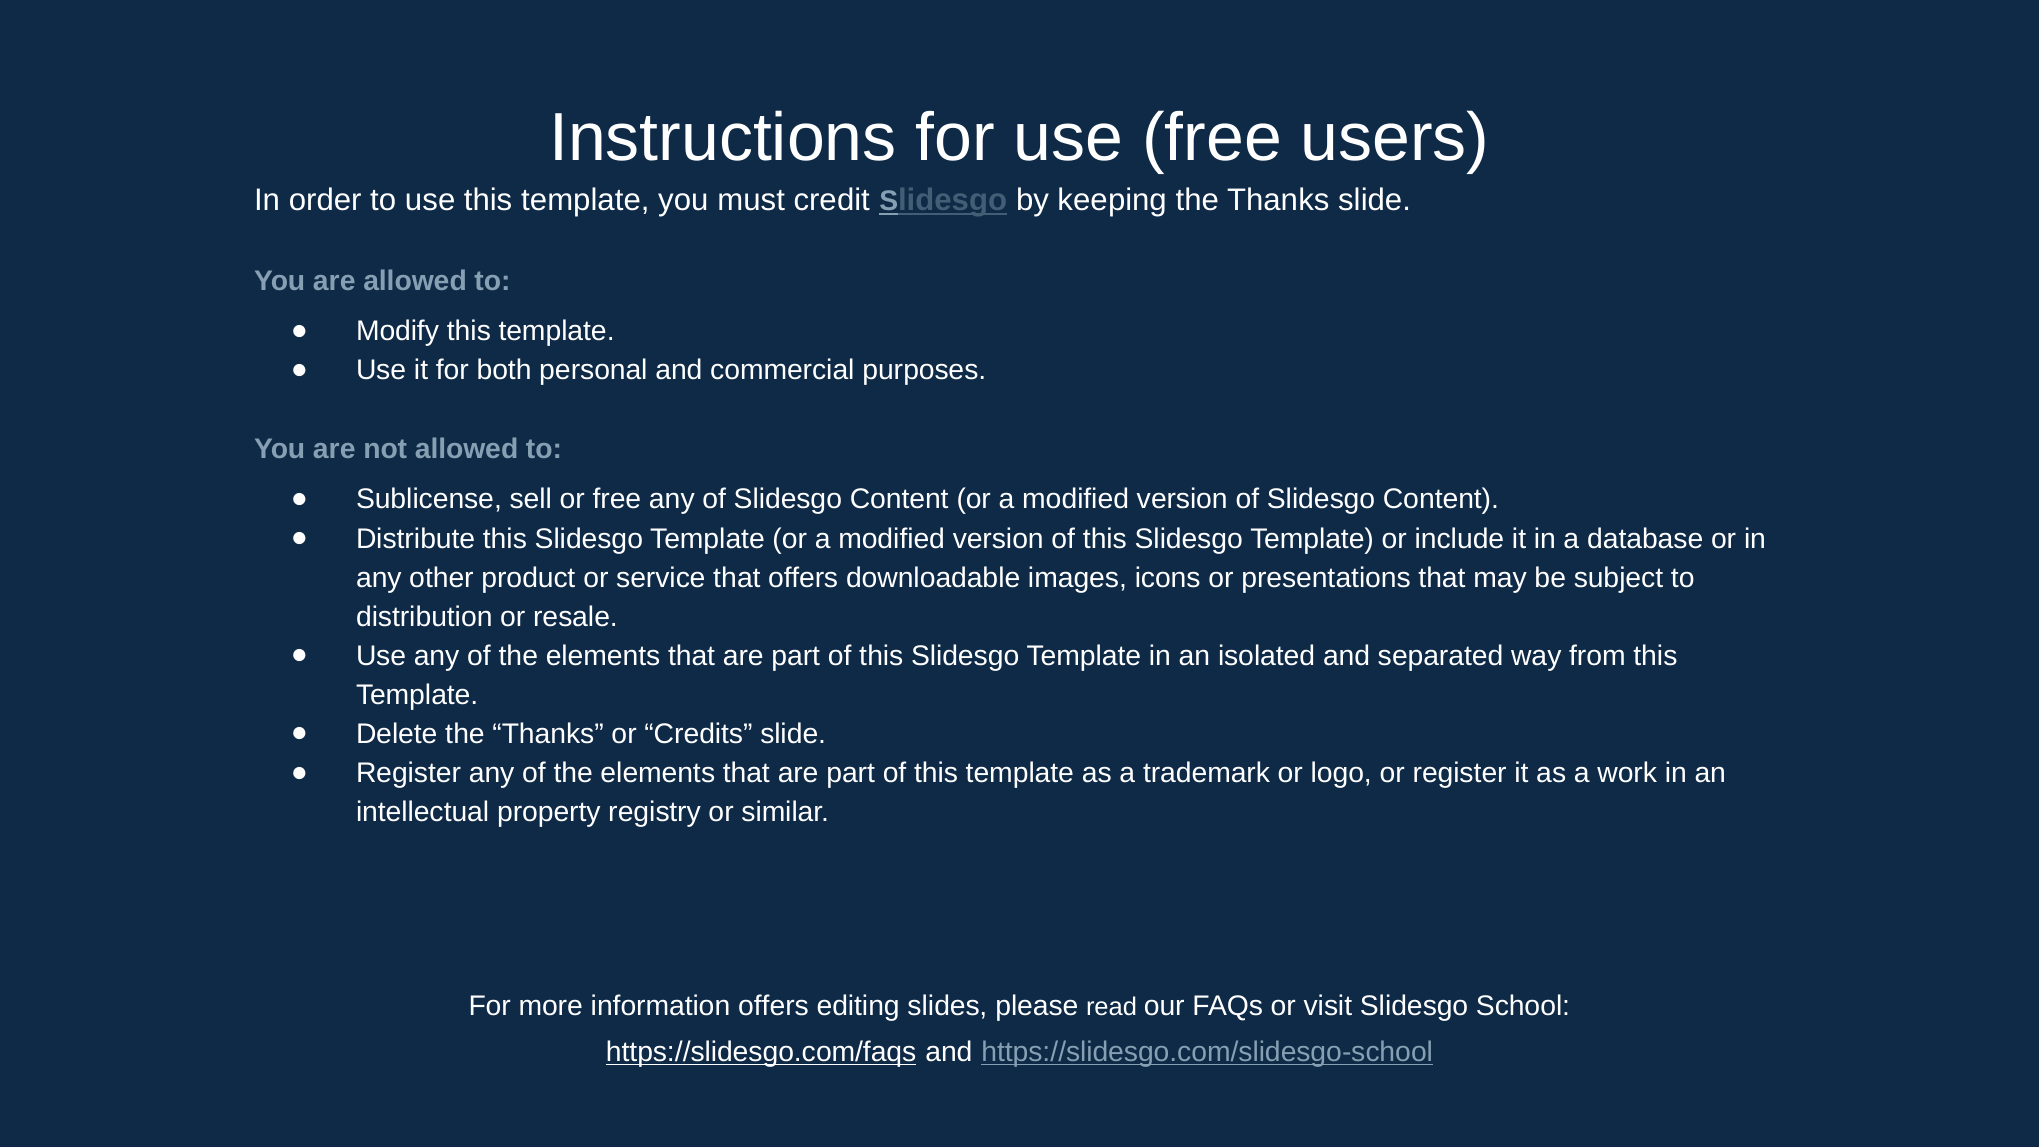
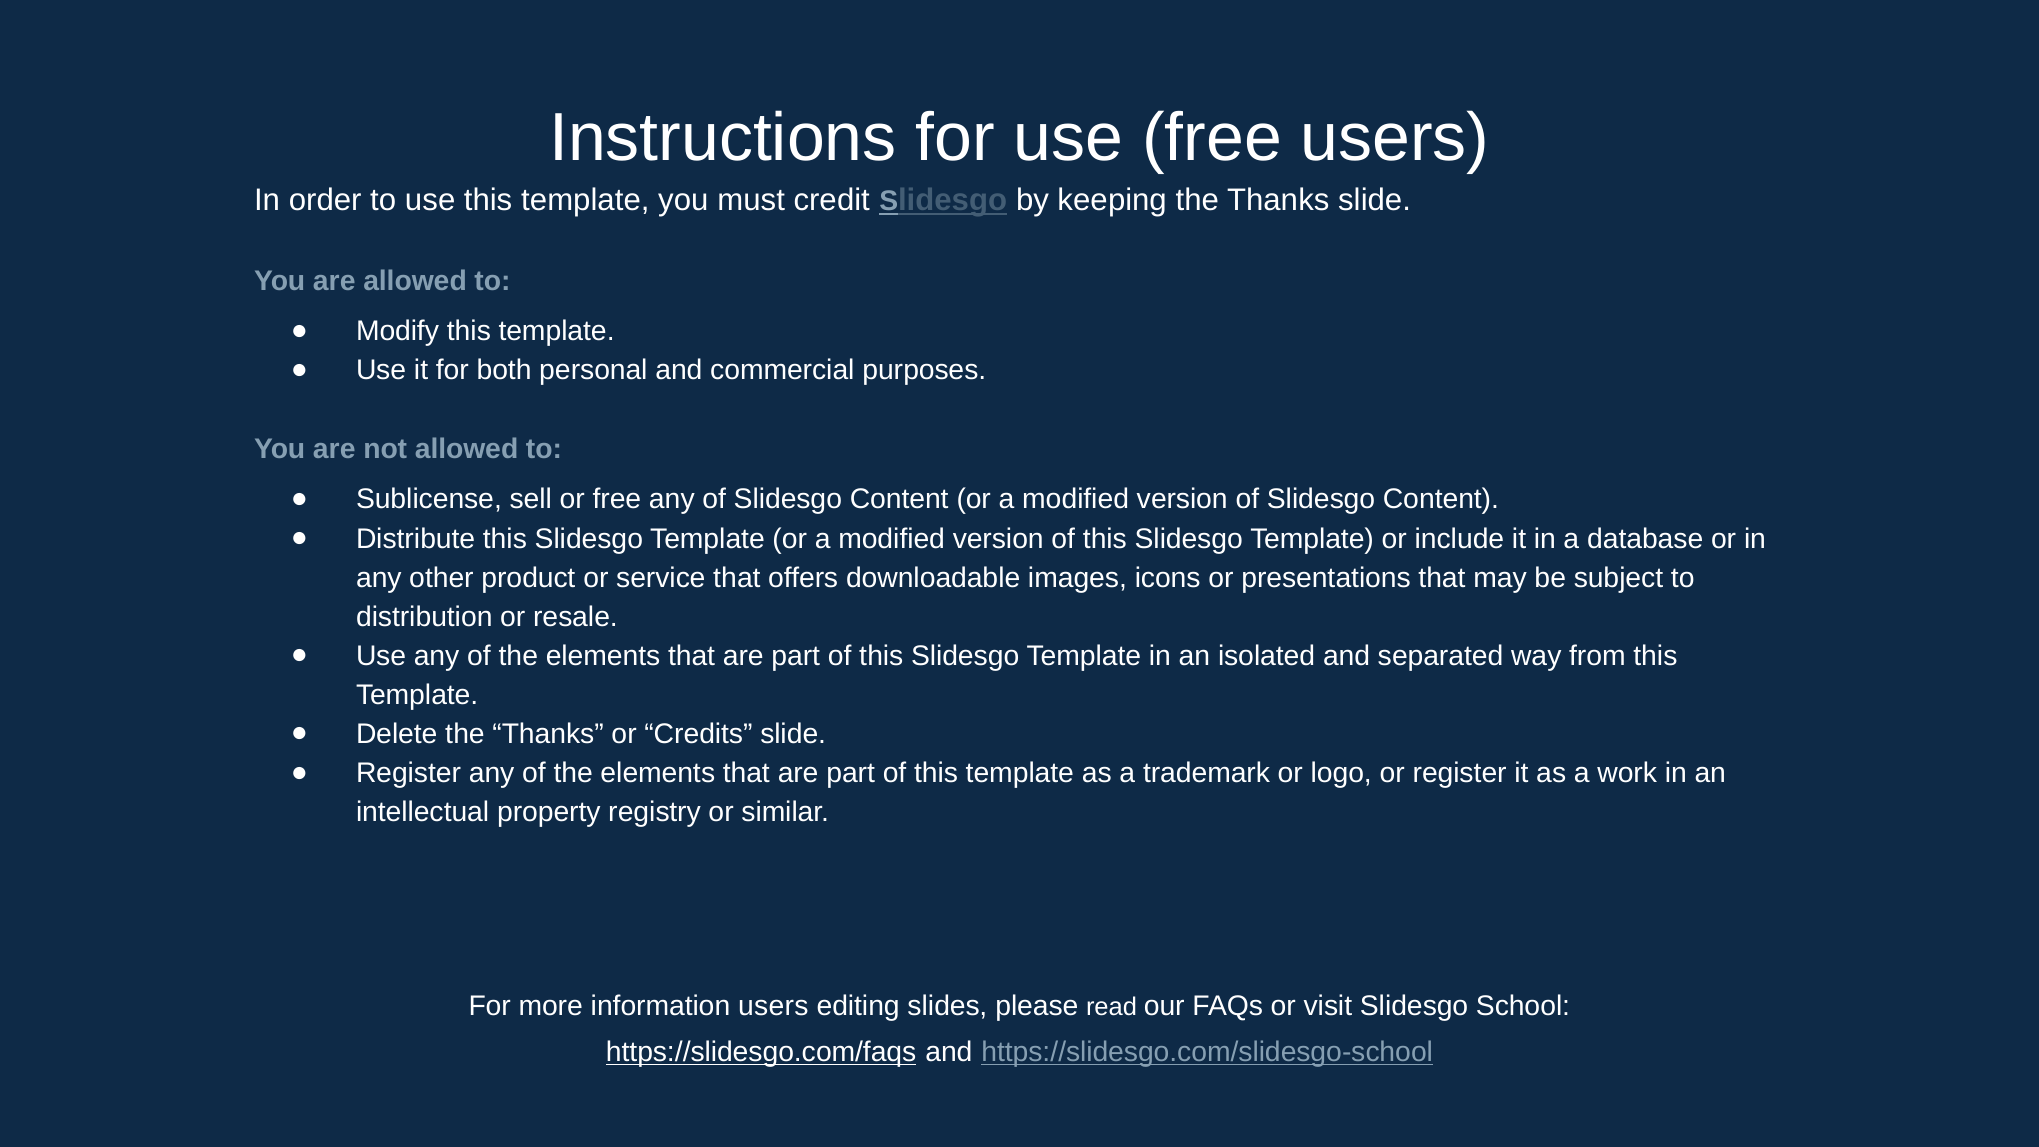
information offers: offers -> users
